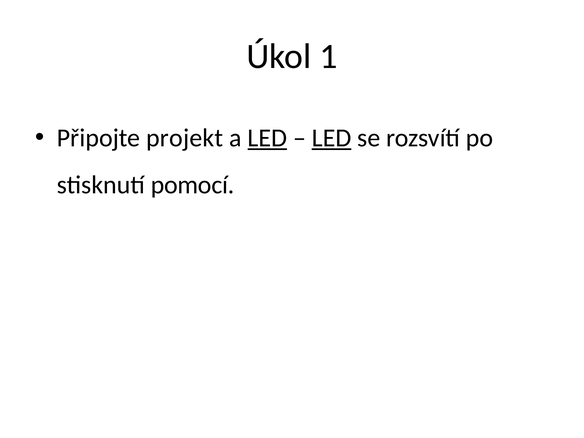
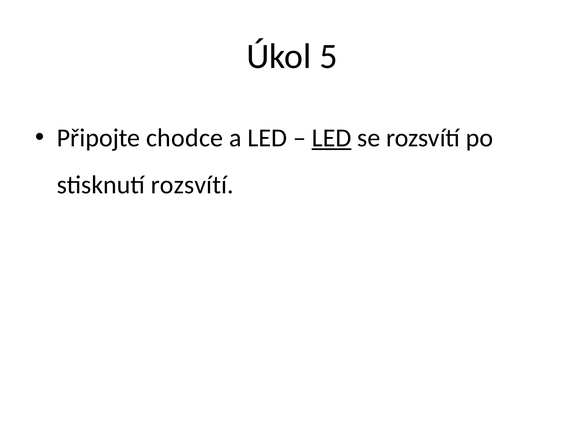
1: 1 -> 5
projekt: projekt -> chodce
LED at (267, 138) underline: present -> none
stisknutí pomocí: pomocí -> rozsvítí
